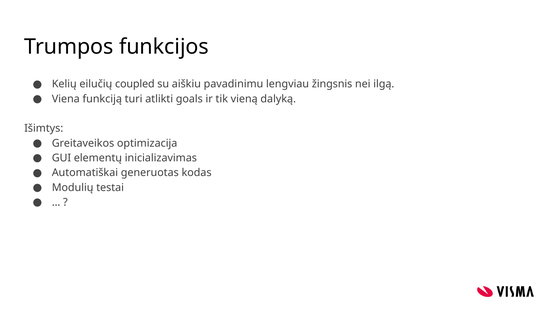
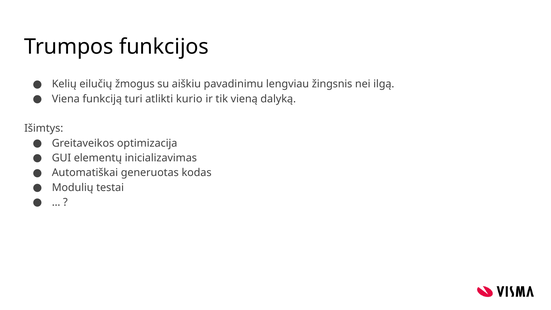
coupled: coupled -> žmogus
goals: goals -> kurio
